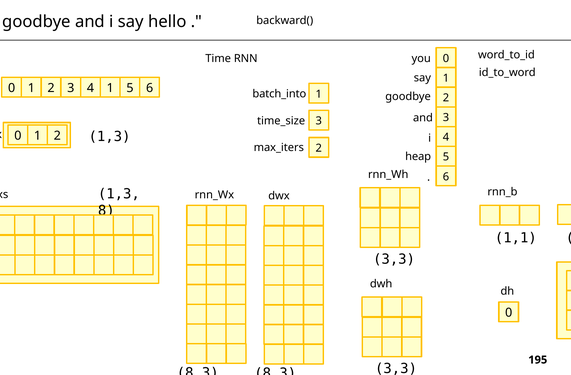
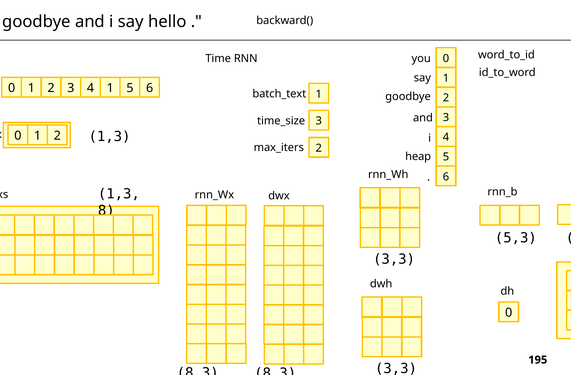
batch_into: batch_into -> batch_text
1,1: 1,1 -> 5,3
